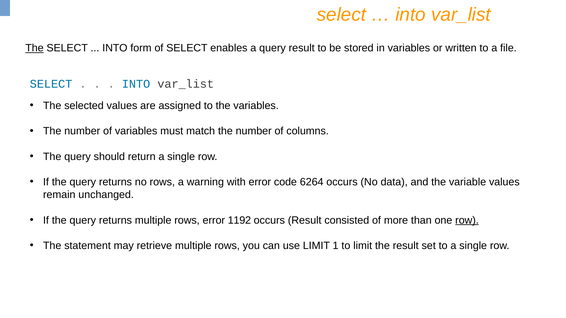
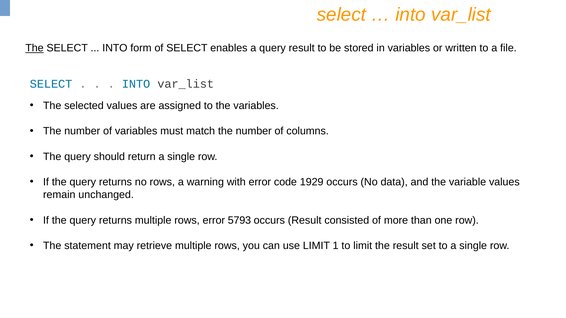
6264: 6264 -> 1929
1192: 1192 -> 5793
row at (467, 220) underline: present -> none
